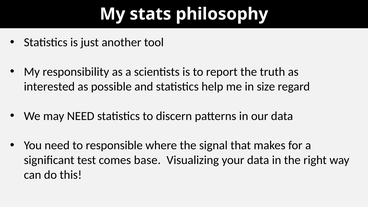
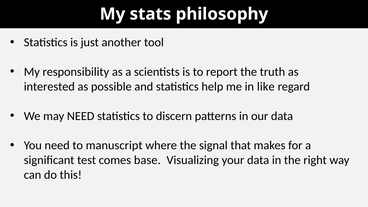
size: size -> like
responsible: responsible -> manuscript
